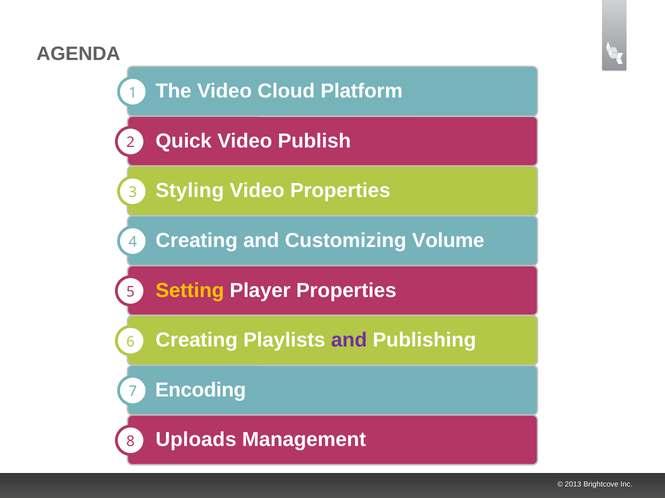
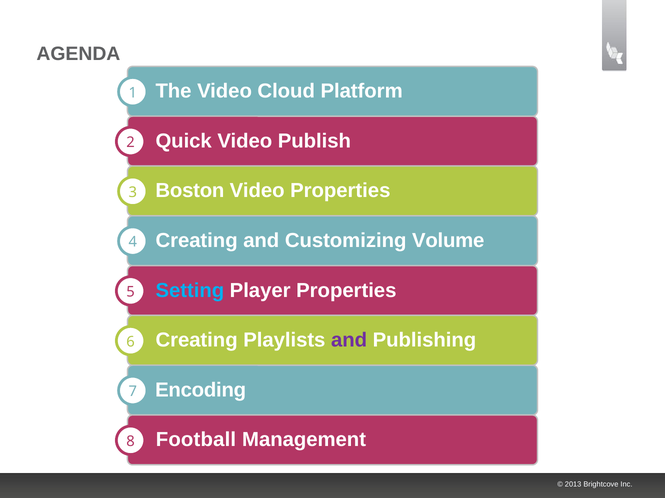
Styling: Styling -> Boston
Setting colour: yellow -> light blue
Uploads: Uploads -> Football
